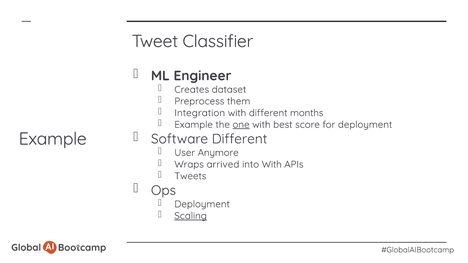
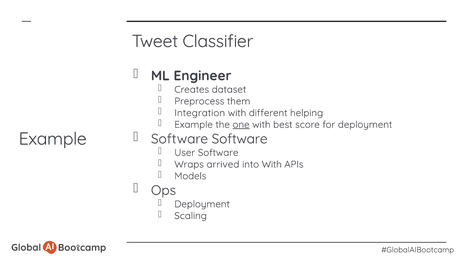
months: months -> helping
Software Different: Different -> Software
User Anymore: Anymore -> Software
Tweets: Tweets -> Models
Scaling underline: present -> none
